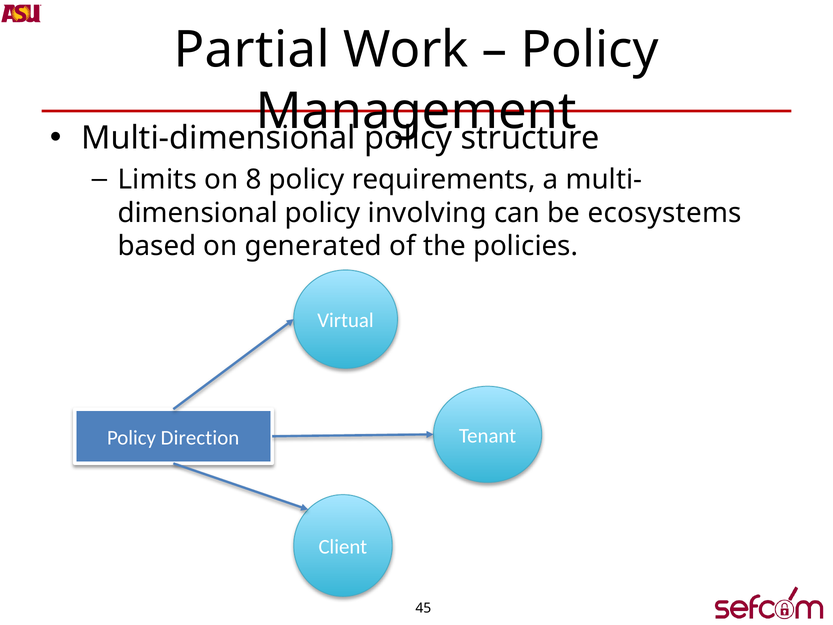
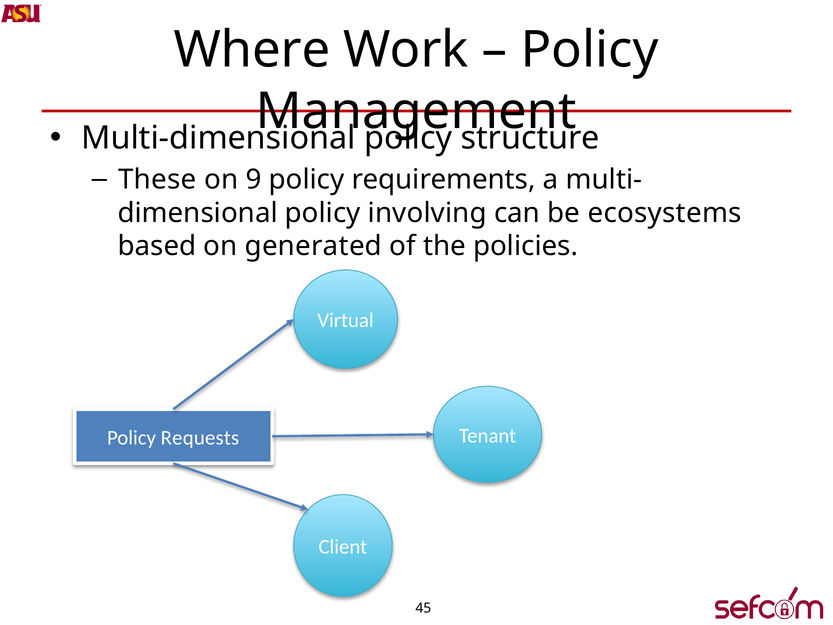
Partial: Partial -> Where
Limits: Limits -> These
8: 8 -> 9
Direction: Direction -> Requests
